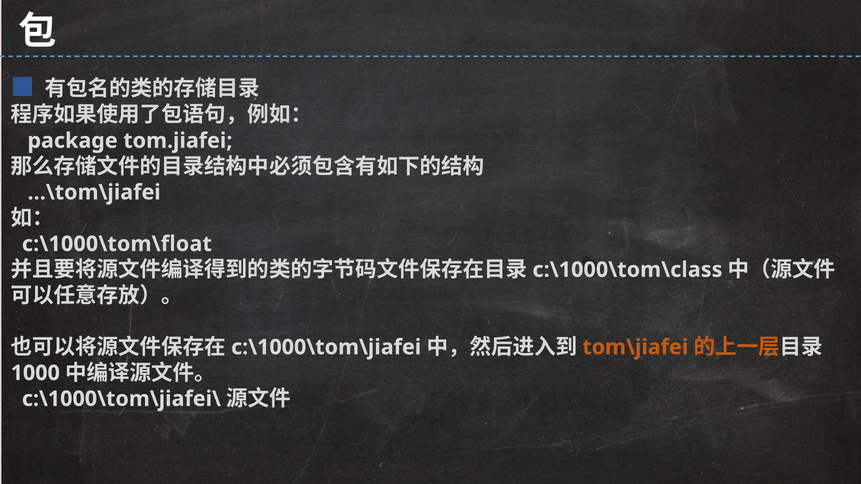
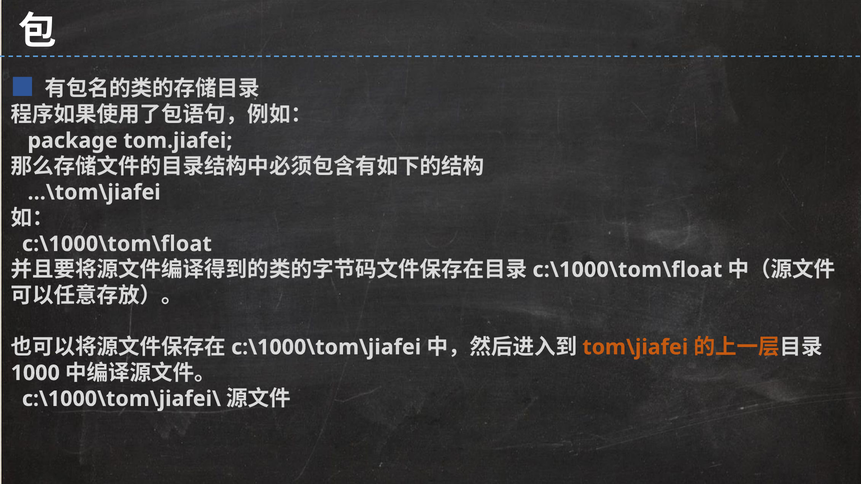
c:\1000\tom\class at (627, 270): c:\1000\tom\class -> c:\1000\tom\float
